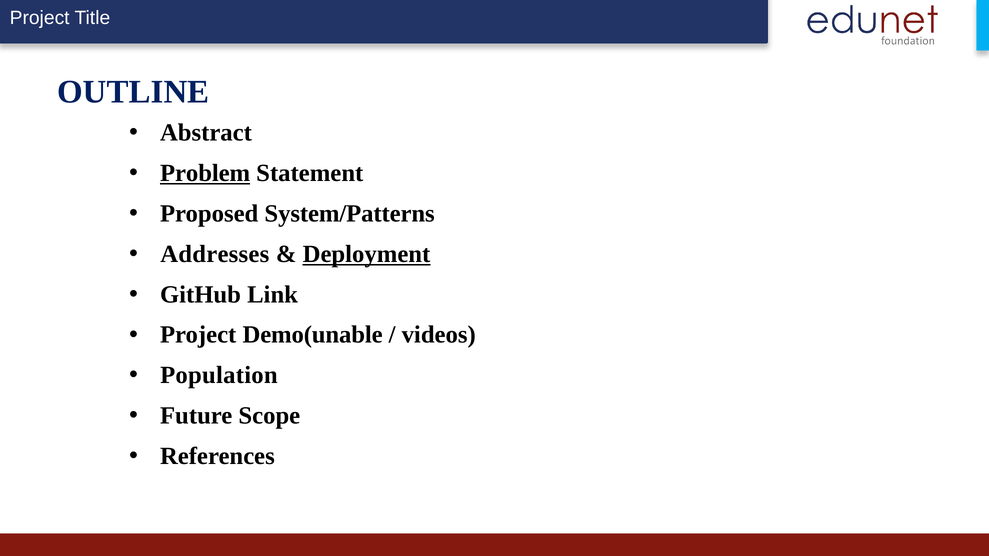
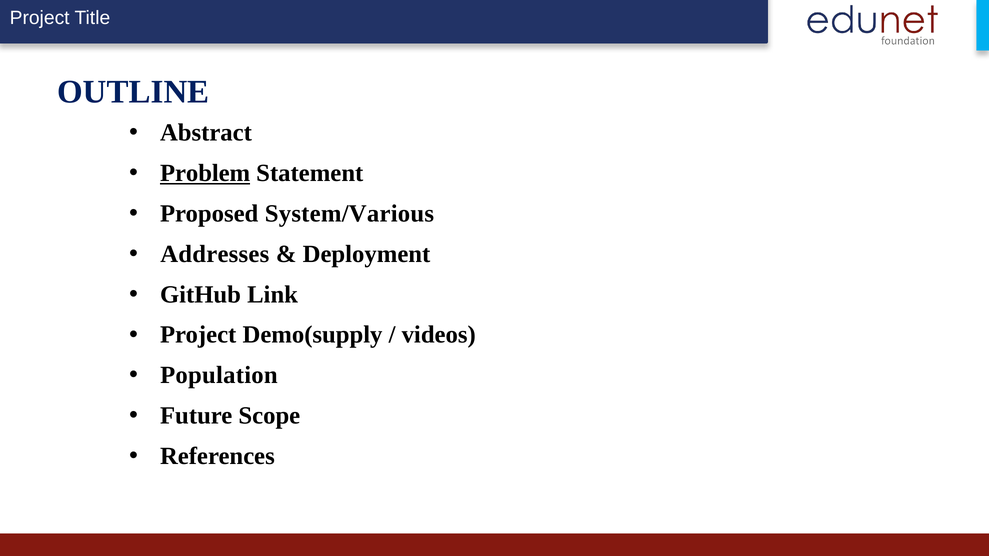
System/Patterns: System/Patterns -> System/Various
Deployment underline: present -> none
Demo(unable: Demo(unable -> Demo(supply
